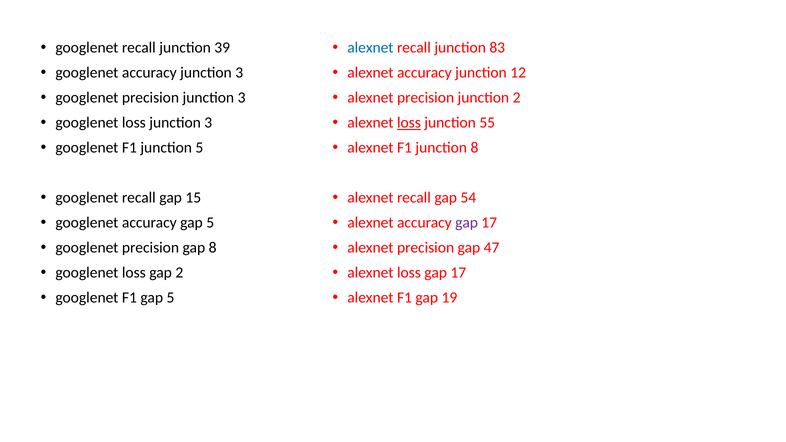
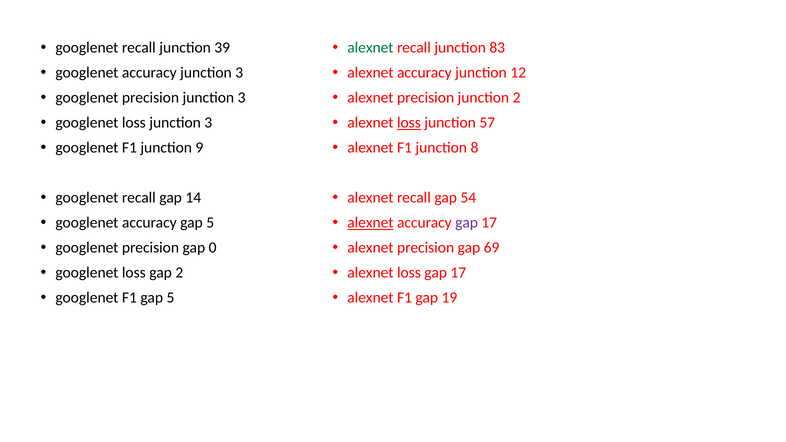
alexnet at (370, 48) colour: blue -> green
55: 55 -> 57
junction 5: 5 -> 9
15: 15 -> 14
alexnet at (370, 223) underline: none -> present
gap 8: 8 -> 0
47: 47 -> 69
